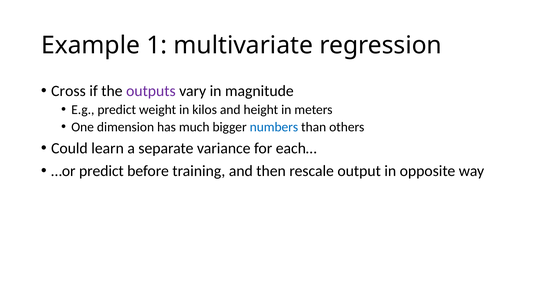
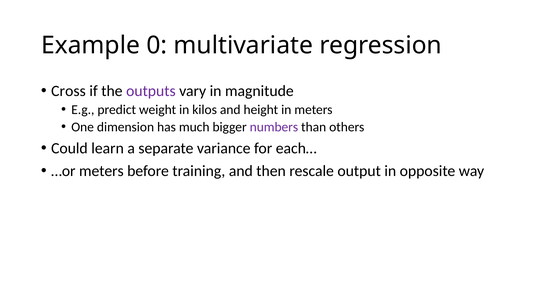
1: 1 -> 0
numbers colour: blue -> purple
…or predict: predict -> meters
